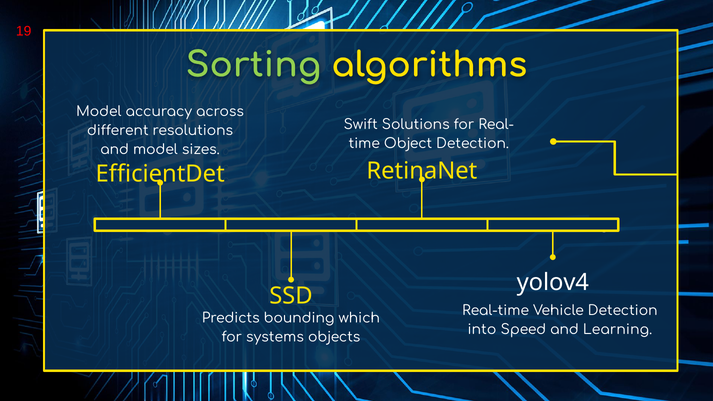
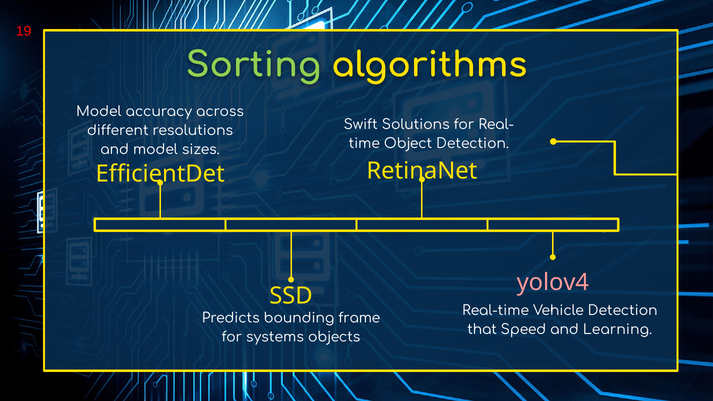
yolov4 colour: white -> pink
which: which -> frame
into: into -> that
